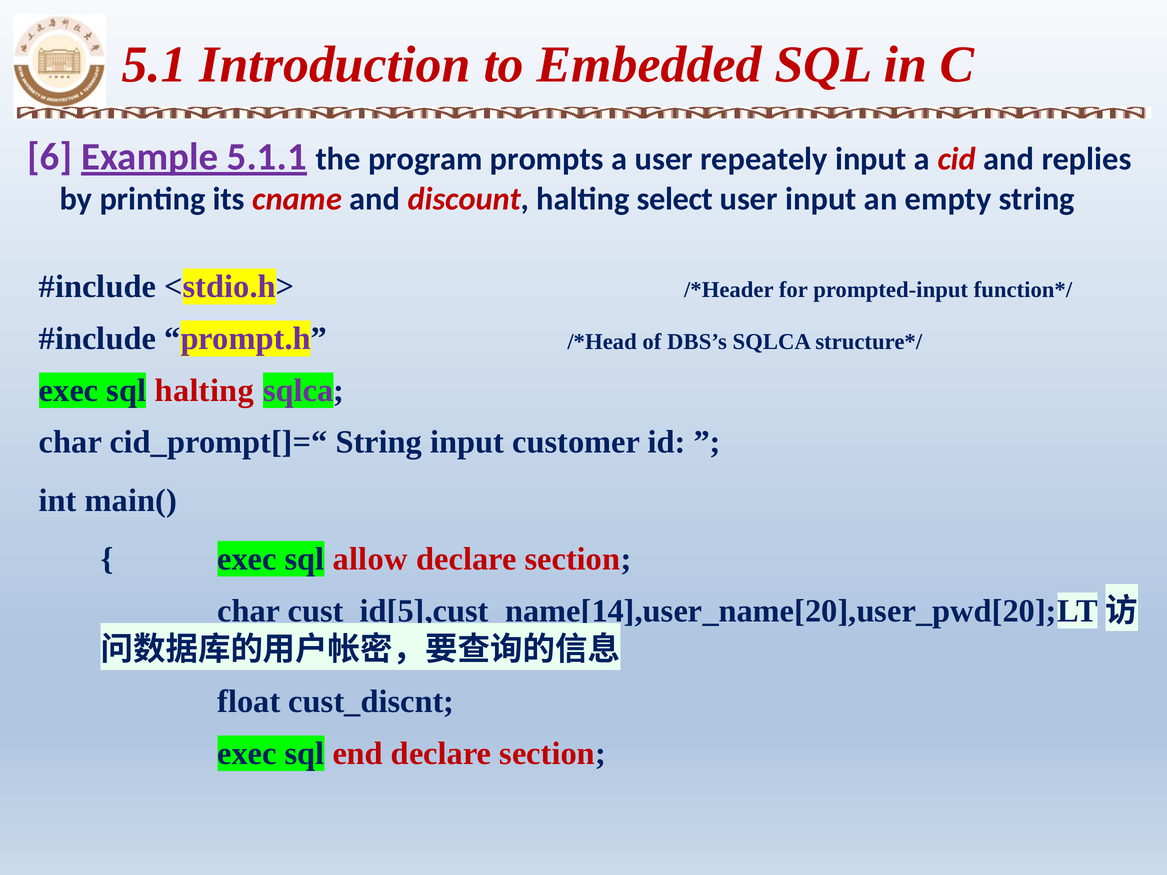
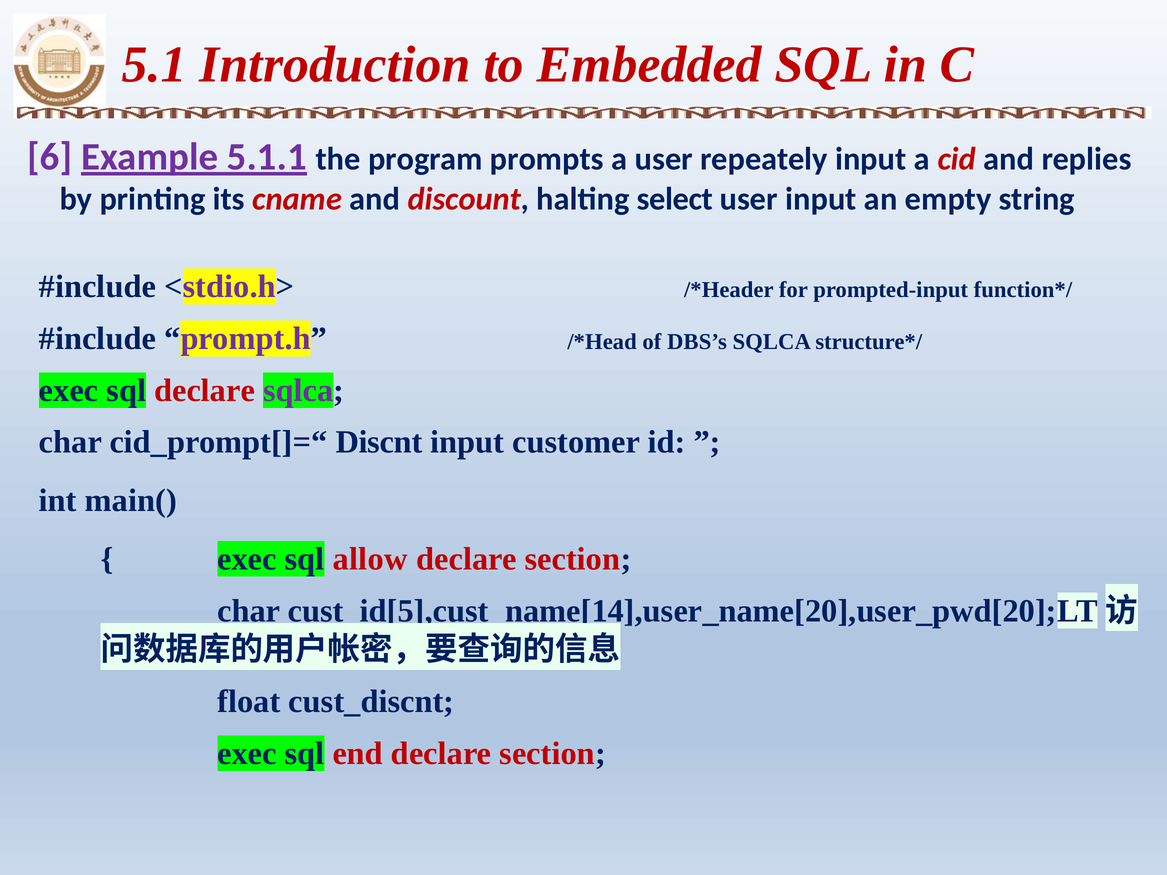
sql halting: halting -> declare
cid_prompt[]=“ String: String -> Discnt
